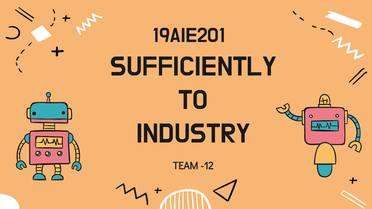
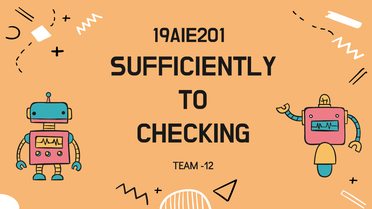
INDUSTRY: INDUSTRY -> CHECKING
